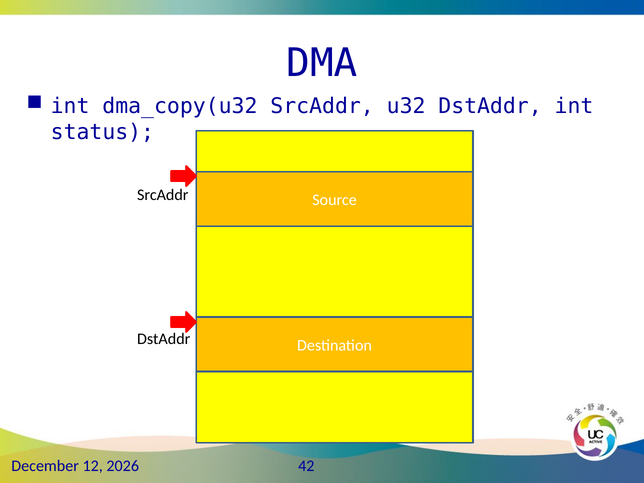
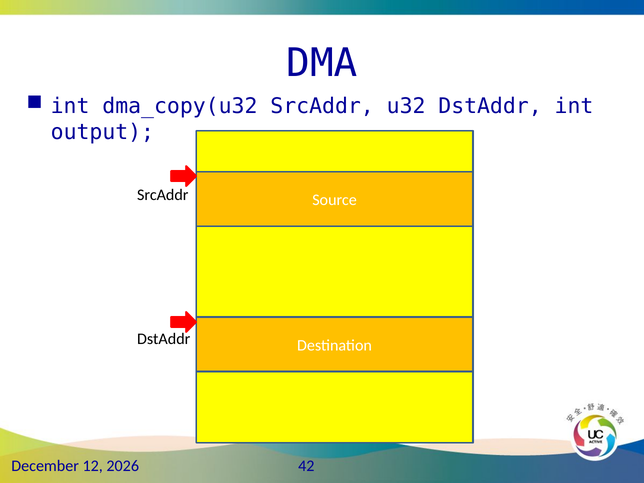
status: status -> output
